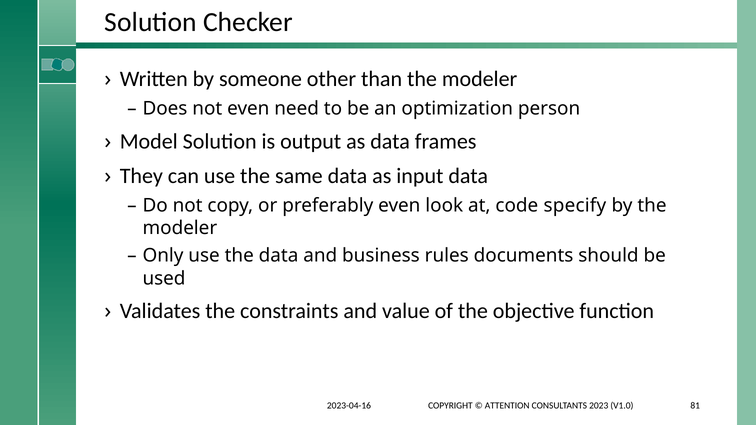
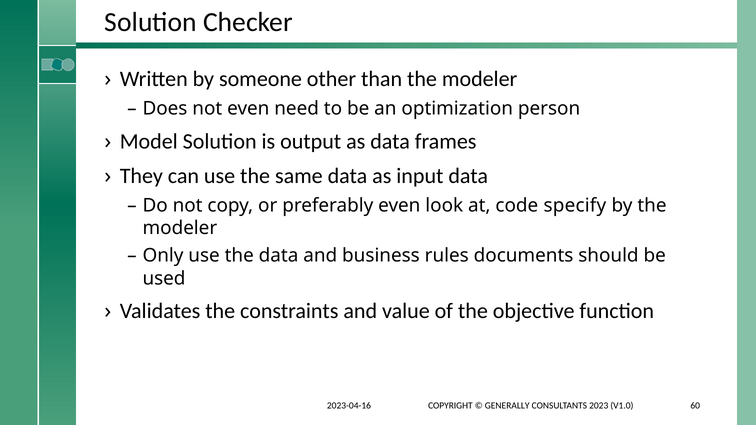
ATTENTION: ATTENTION -> GENERALLY
81: 81 -> 60
